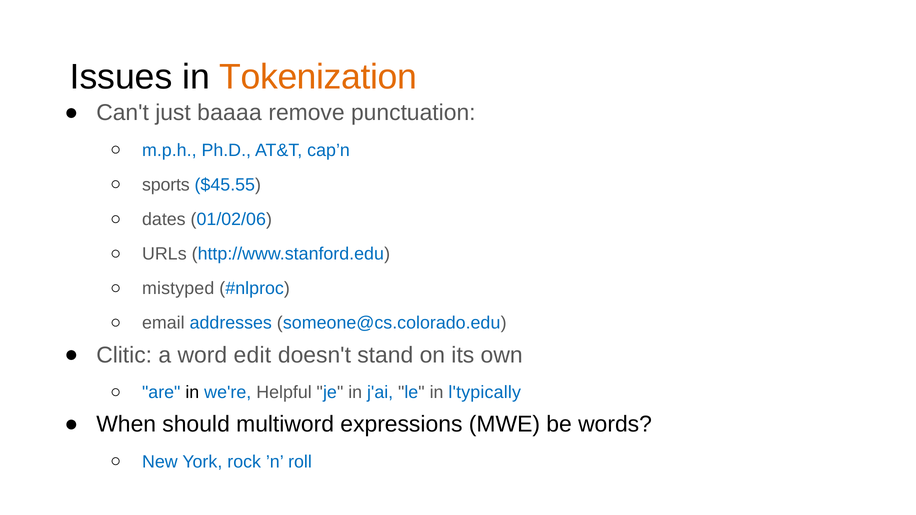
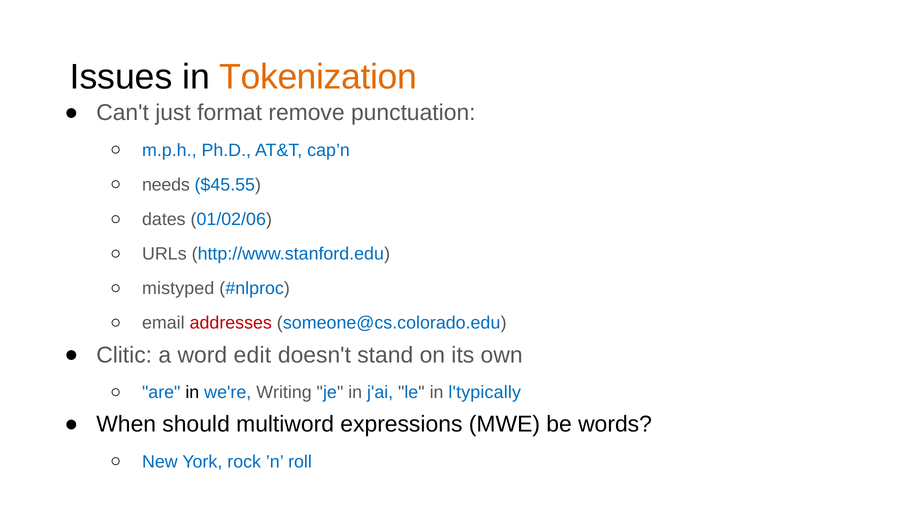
baaaa: baaaa -> format
sports: sports -> needs
addresses colour: blue -> red
Helpful: Helpful -> Writing
